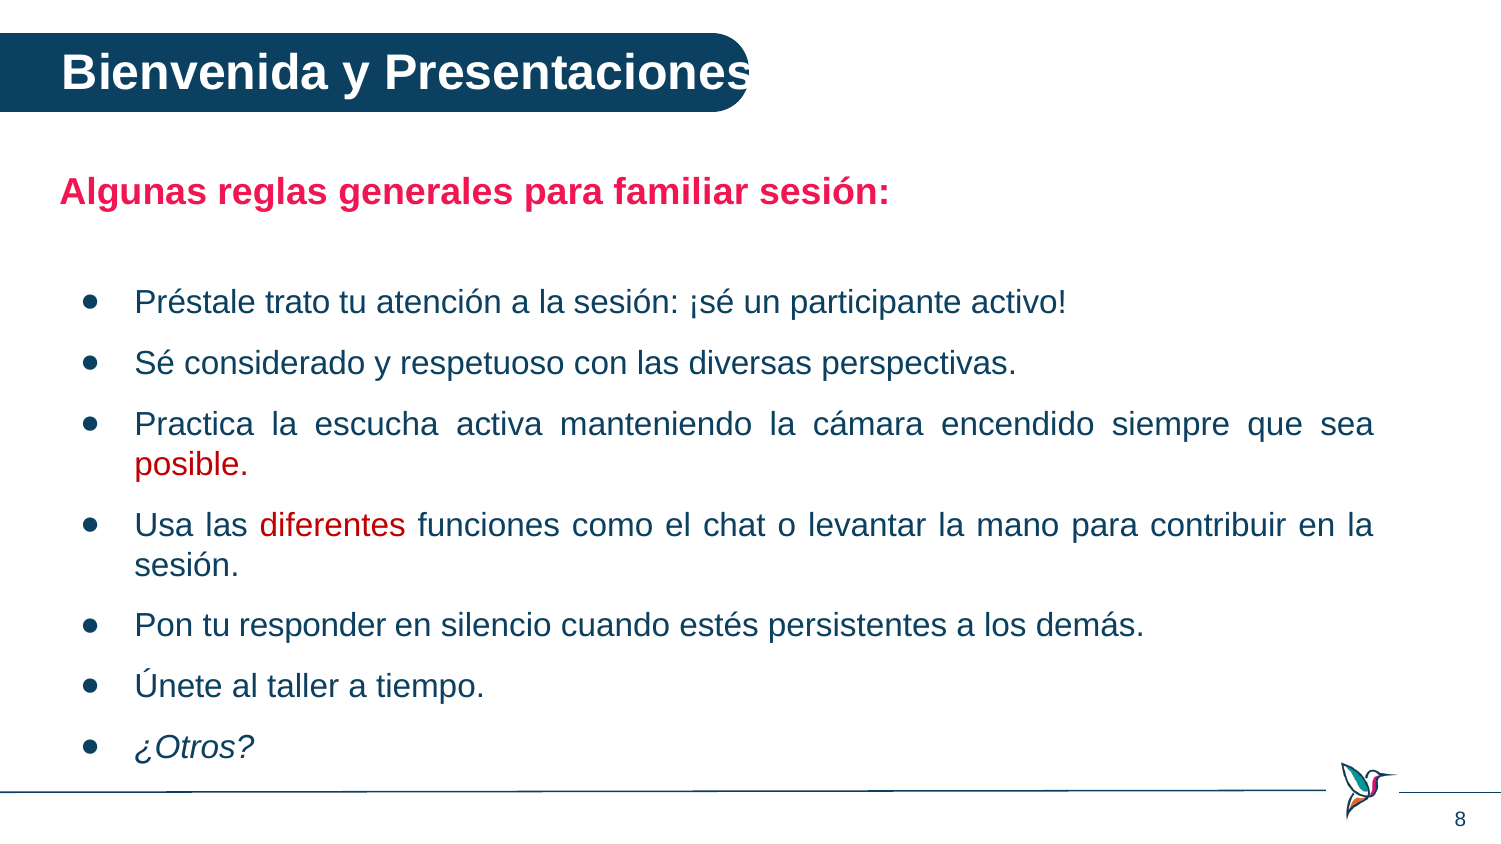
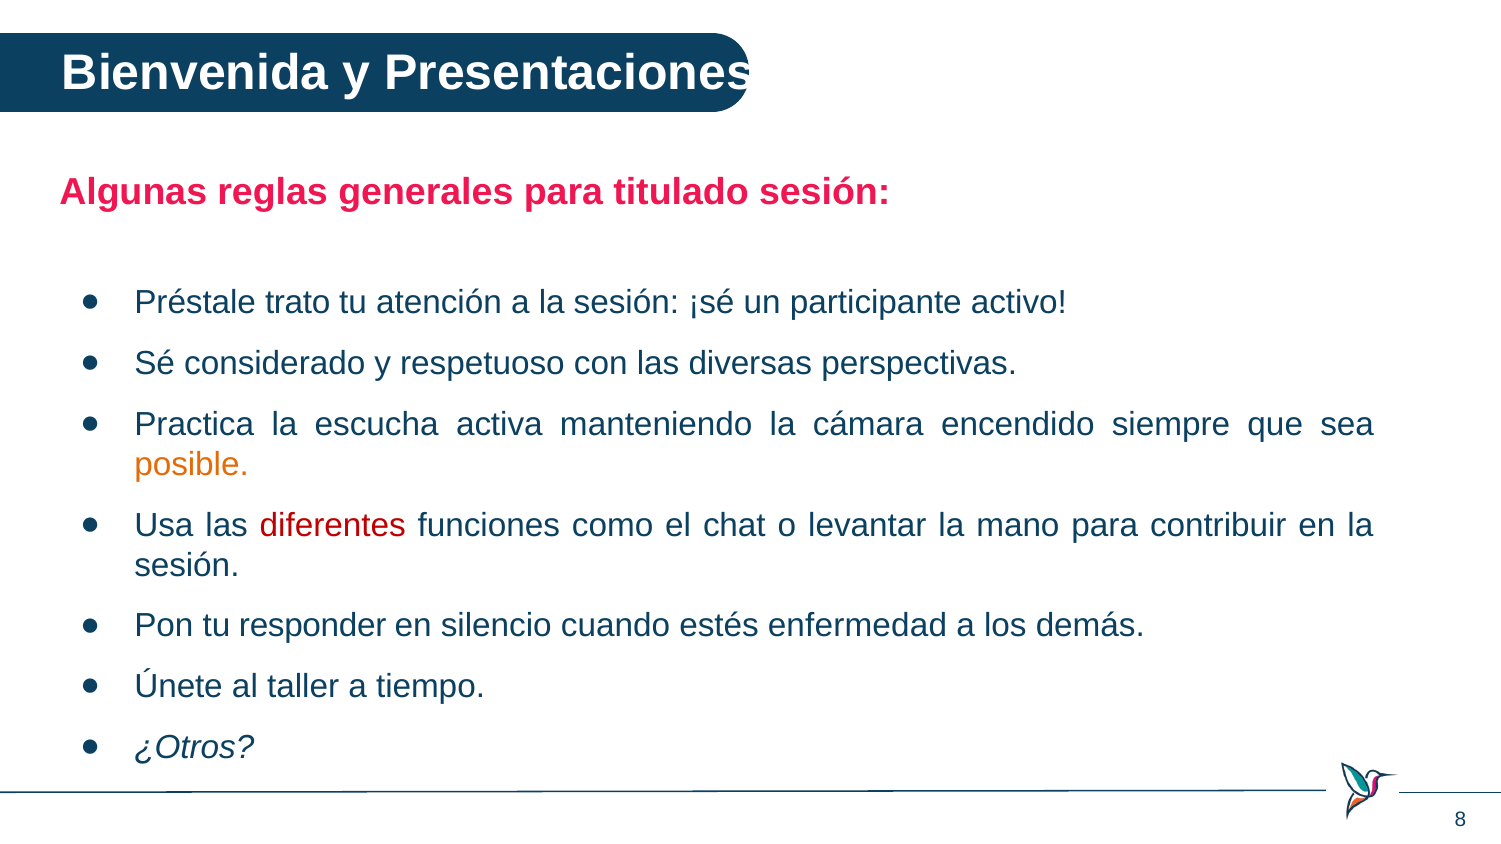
familiar: familiar -> titulado
posible colour: red -> orange
persistentes: persistentes -> enfermedad
